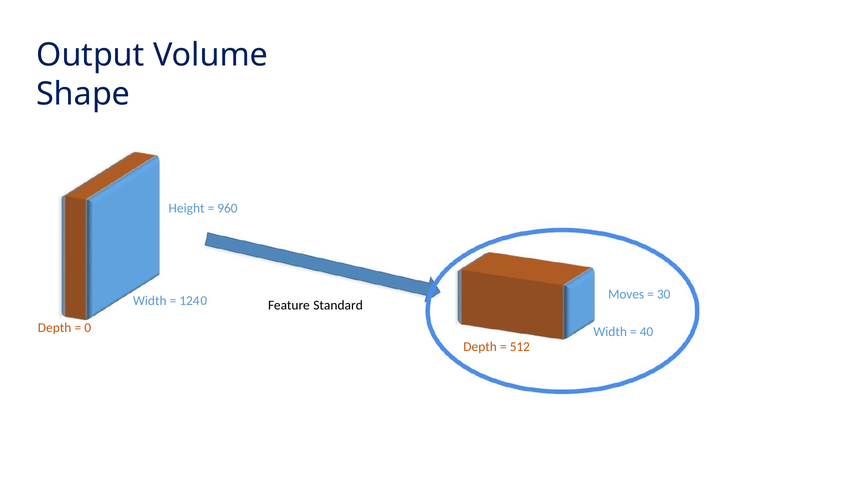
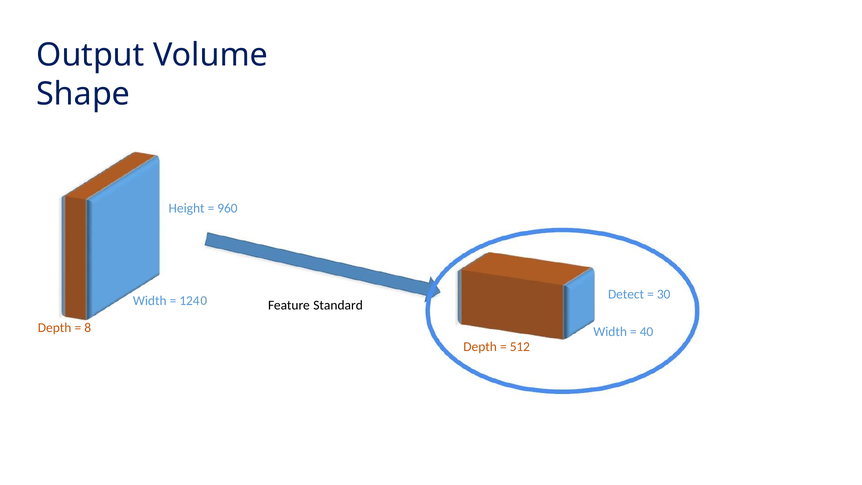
Moves: Moves -> Detect
0: 0 -> 8
